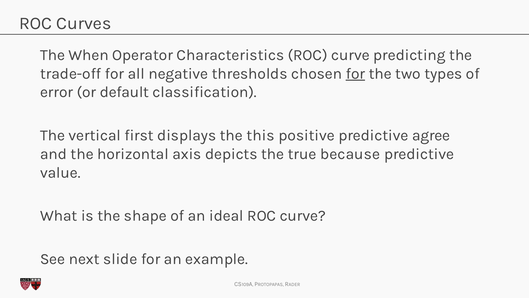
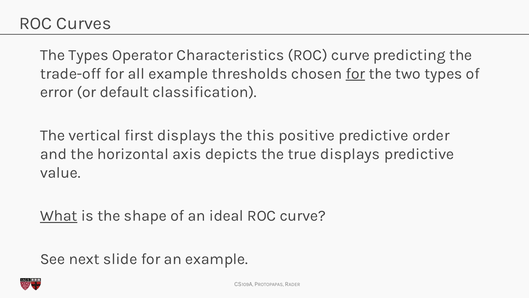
The When: When -> Types
all negative: negative -> example
agree: agree -> order
true because: because -> displays
What underline: none -> present
